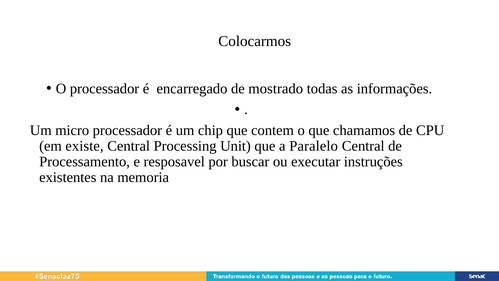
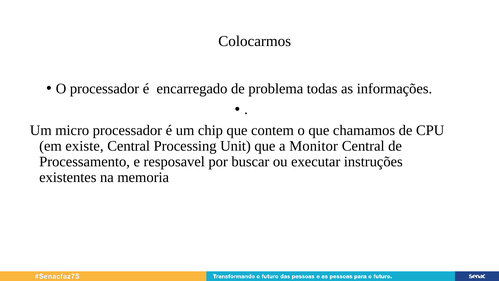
mostrado: mostrado -> problema
Paralelo: Paralelo -> Monitor
